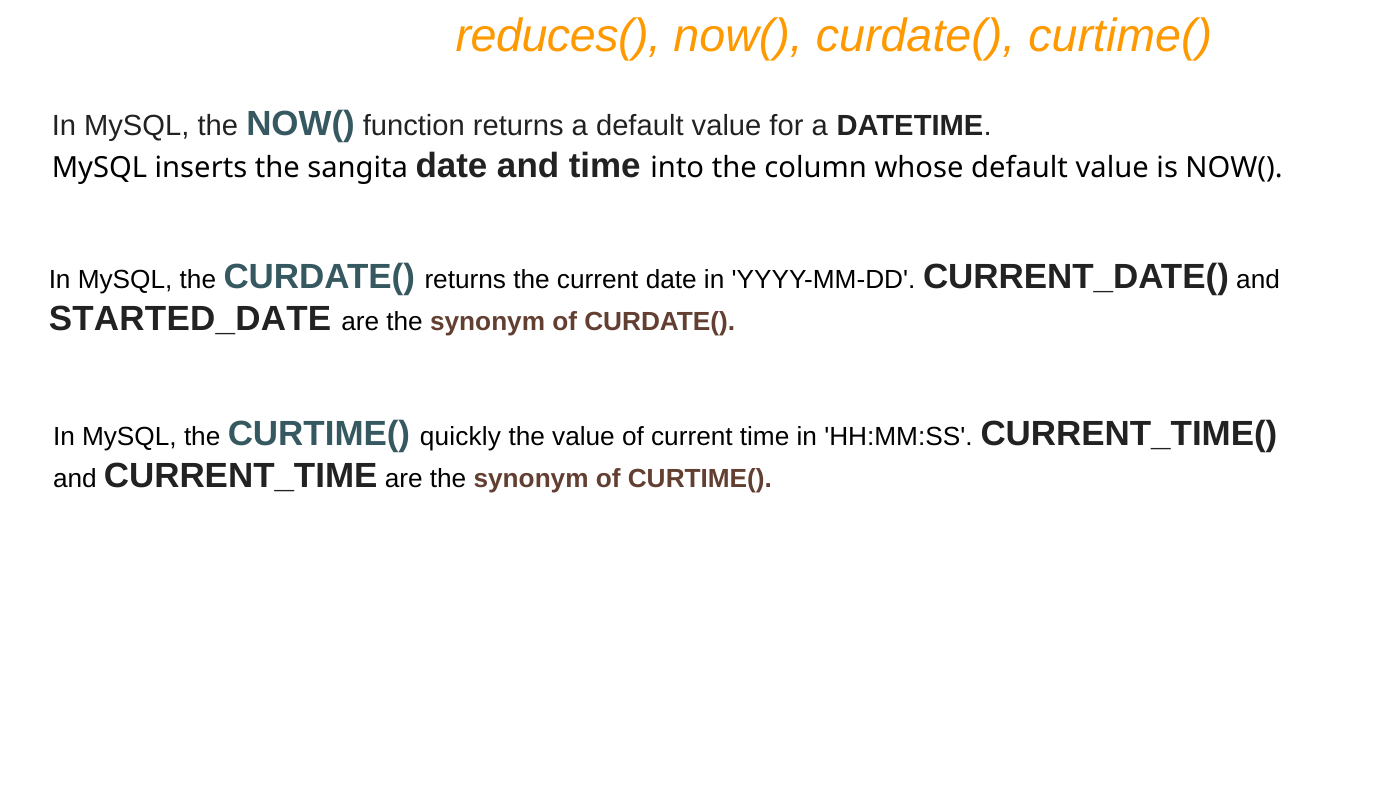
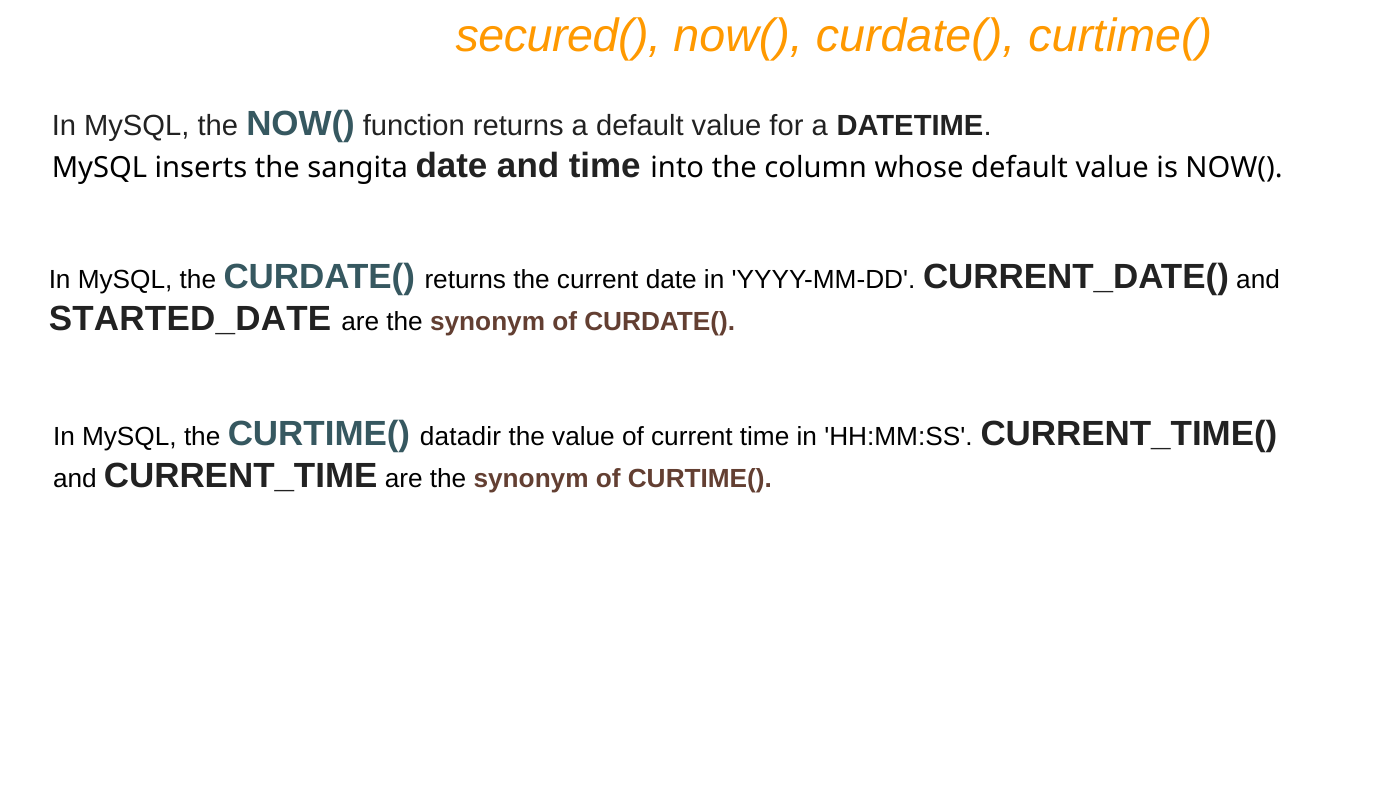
reduces(: reduces( -> secured(
quickly: quickly -> datadir
